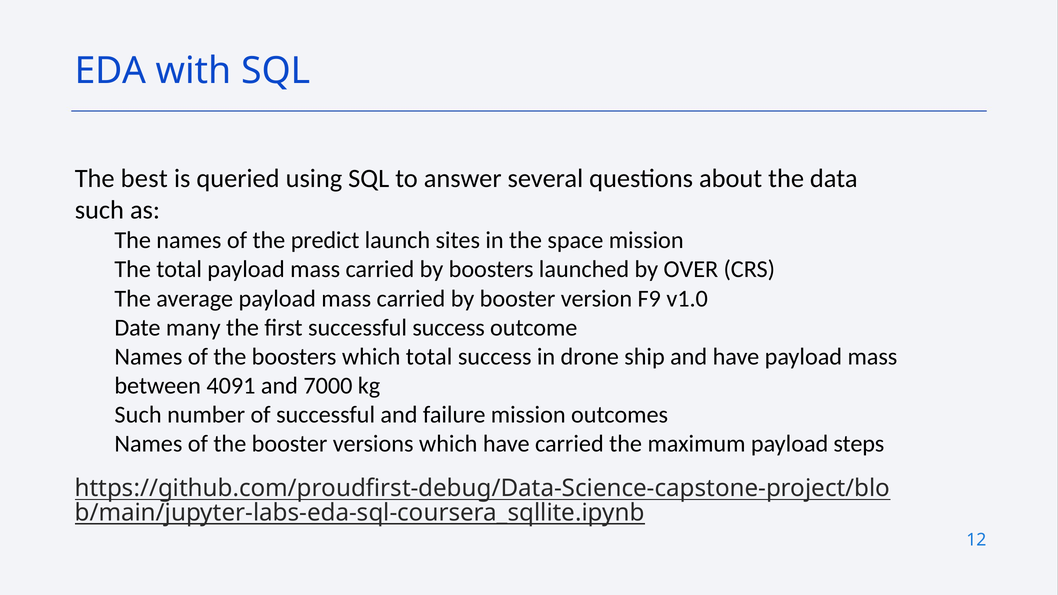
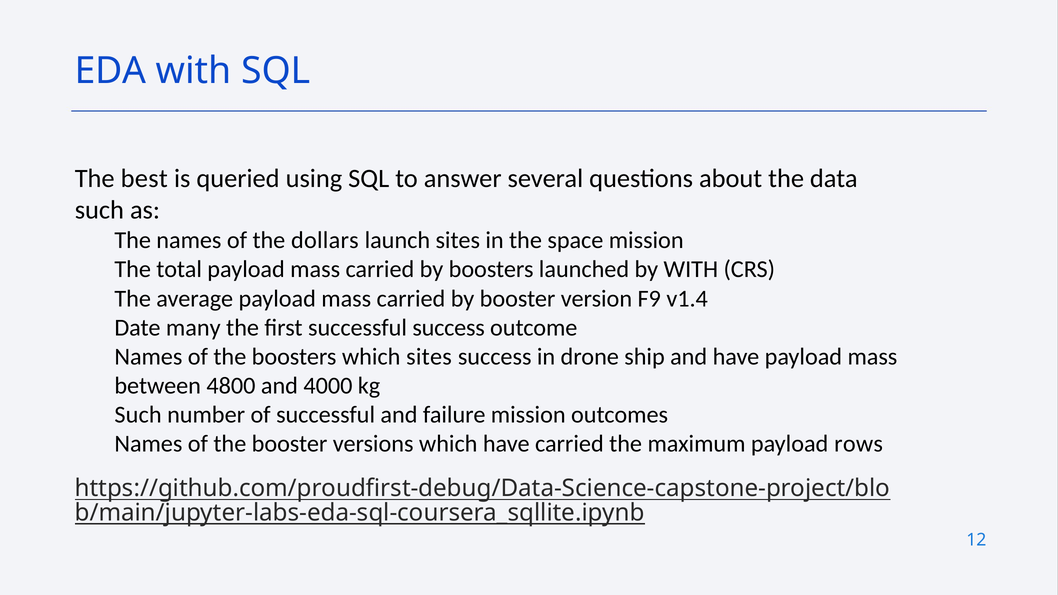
predict: predict -> dollars
by OVER: OVER -> WITH
v1.0: v1.0 -> v1.4
which total: total -> sites
4091: 4091 -> 4800
7000: 7000 -> 4000
steps: steps -> rows
